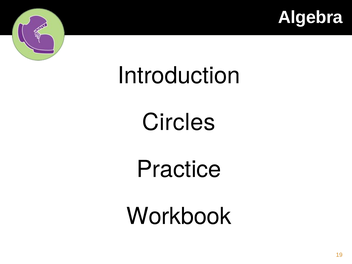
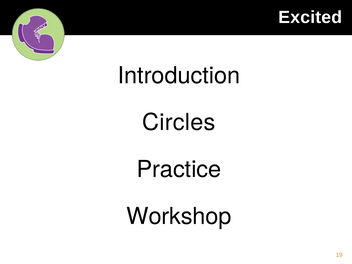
Algebra: Algebra -> Excited
Workbook: Workbook -> Workshop
